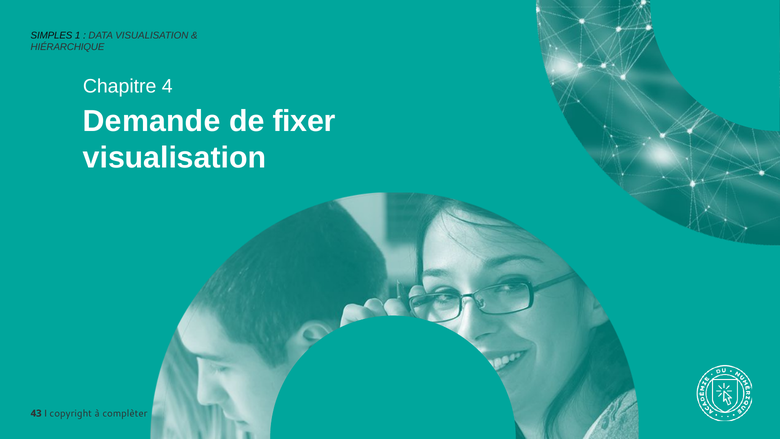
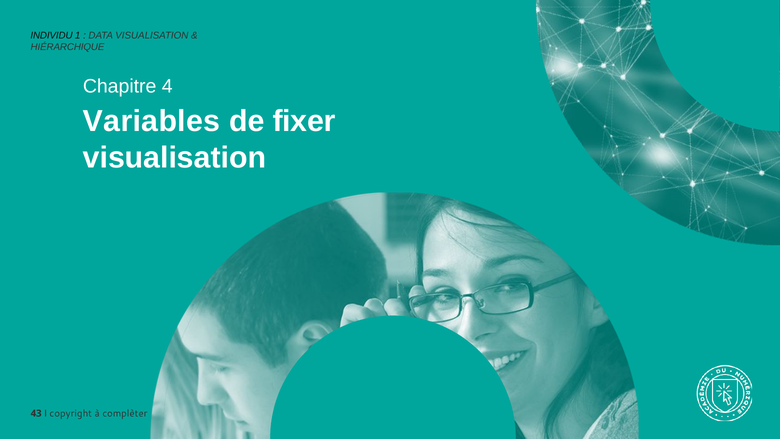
SIMPLES: SIMPLES -> INDIVIDU
Demande: Demande -> Variables
